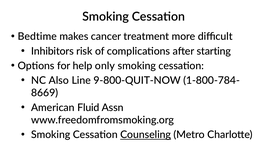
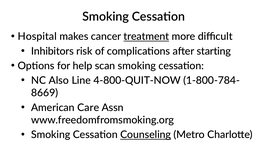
Bedtime: Bedtime -> Hospital
treatment underline: none -> present
only: only -> scan
9-800-QUIT-NOW: 9-800-QUIT-NOW -> 4-800-QUIT-NOW
Fluid: Fluid -> Care
